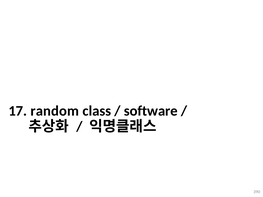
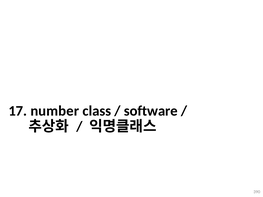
random: random -> number
